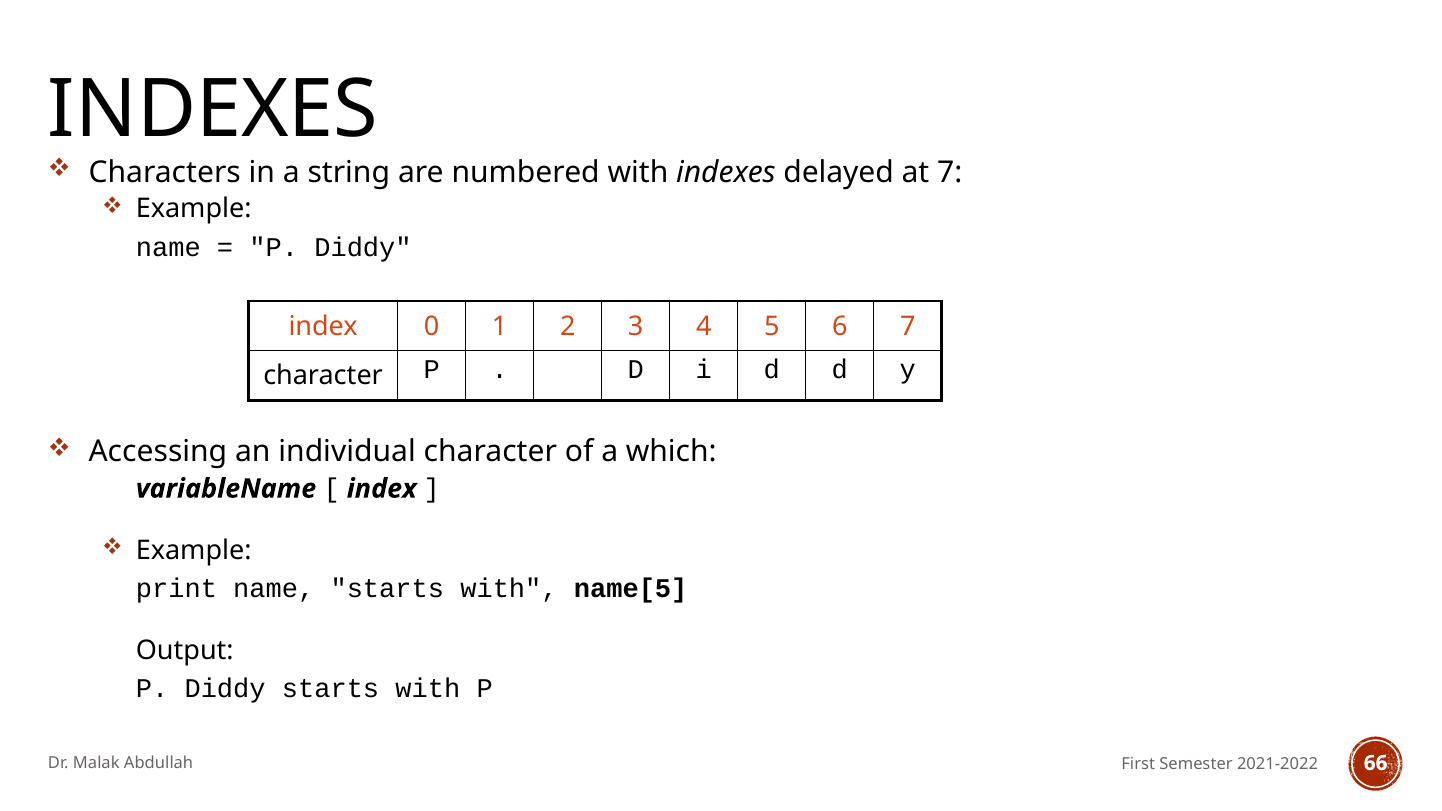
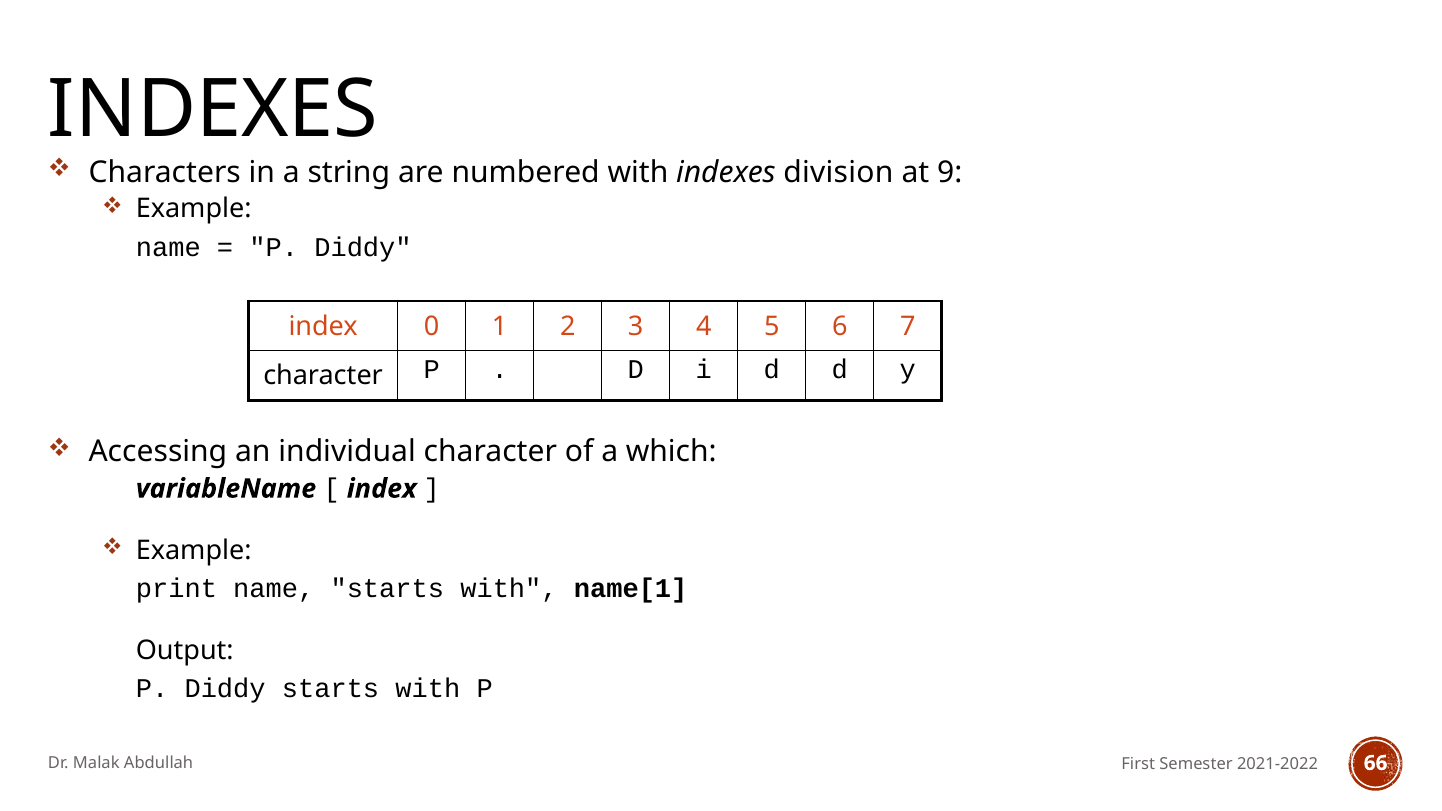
delayed: delayed -> division
at 7: 7 -> 9
name[5: name[5 -> name[1
